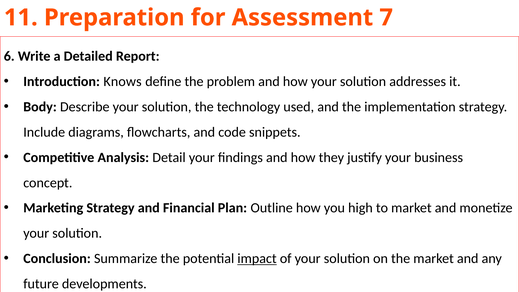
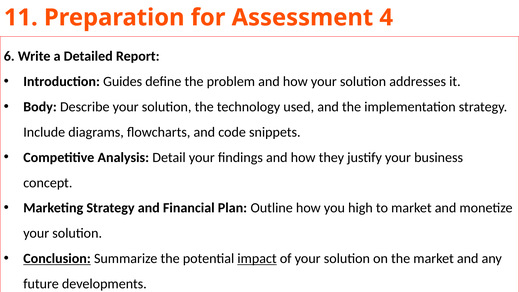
7: 7 -> 4
Knows: Knows -> Guides
Conclusion underline: none -> present
